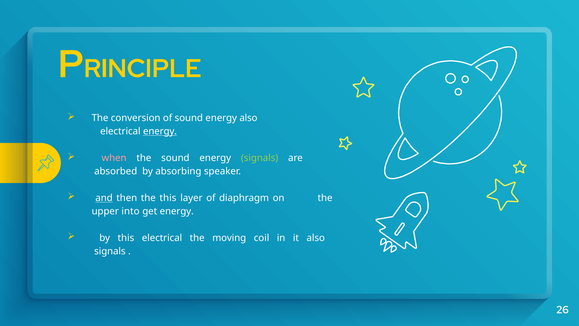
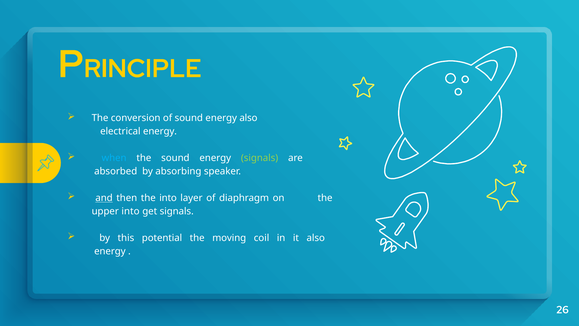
energy at (160, 131) underline: present -> none
when colour: pink -> light blue
the this: this -> into
get energy: energy -> signals
this electrical: electrical -> potential
signals at (110, 251): signals -> energy
